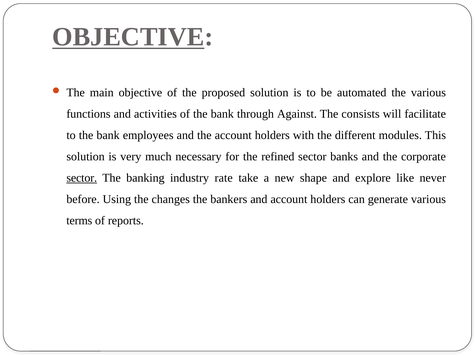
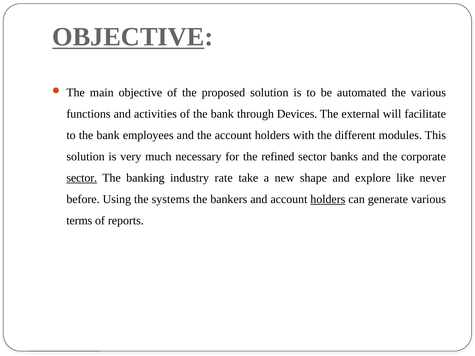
Against: Against -> Devices
consists: consists -> external
changes: changes -> systems
holders at (328, 200) underline: none -> present
